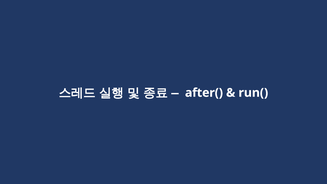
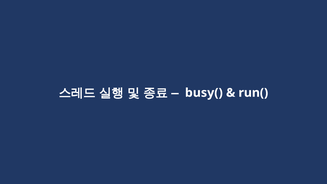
after(: after( -> busy(
